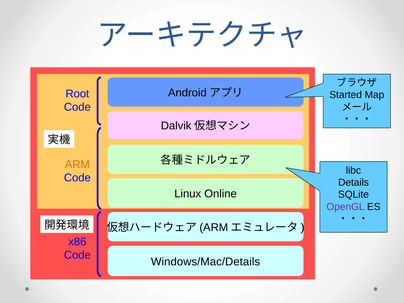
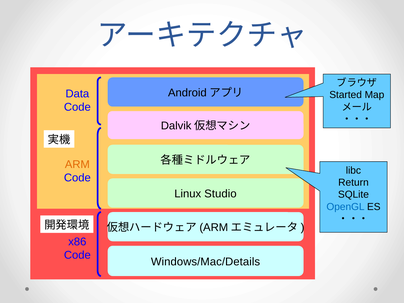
Root: Root -> Data
Details: Details -> Return
Online: Online -> Studio
OpenGL colour: purple -> blue
